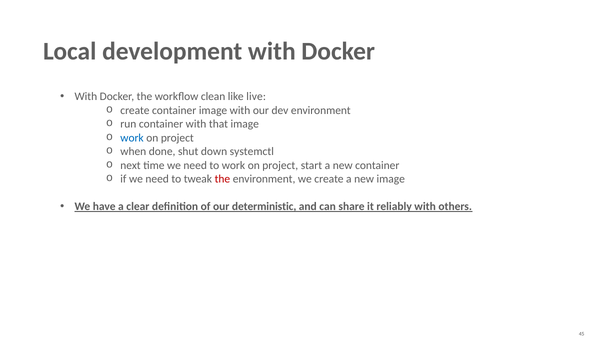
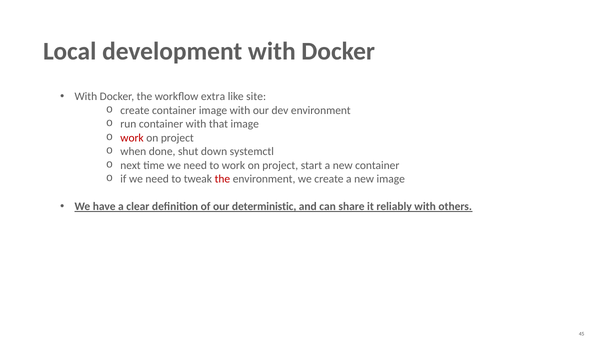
clean: clean -> extra
live: live -> site
work at (132, 138) colour: blue -> red
